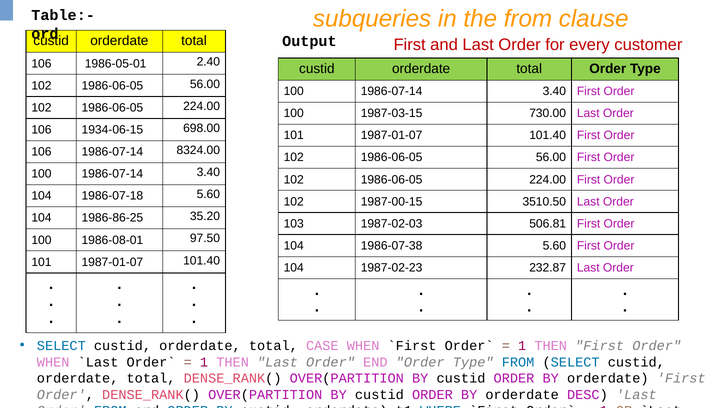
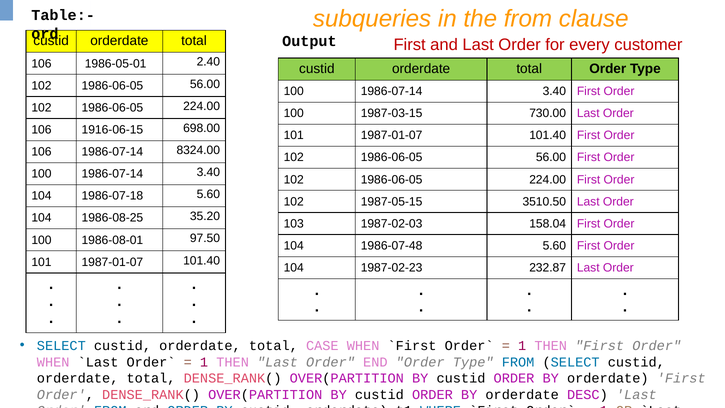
1934-06-15: 1934-06-15 -> 1916-06-15
1987-00-15: 1987-00-15 -> 1987-05-15
1986-86-25: 1986-86-25 -> 1986-08-25
506.81: 506.81 -> 158.04
1986-07-38: 1986-07-38 -> 1986-07-48
